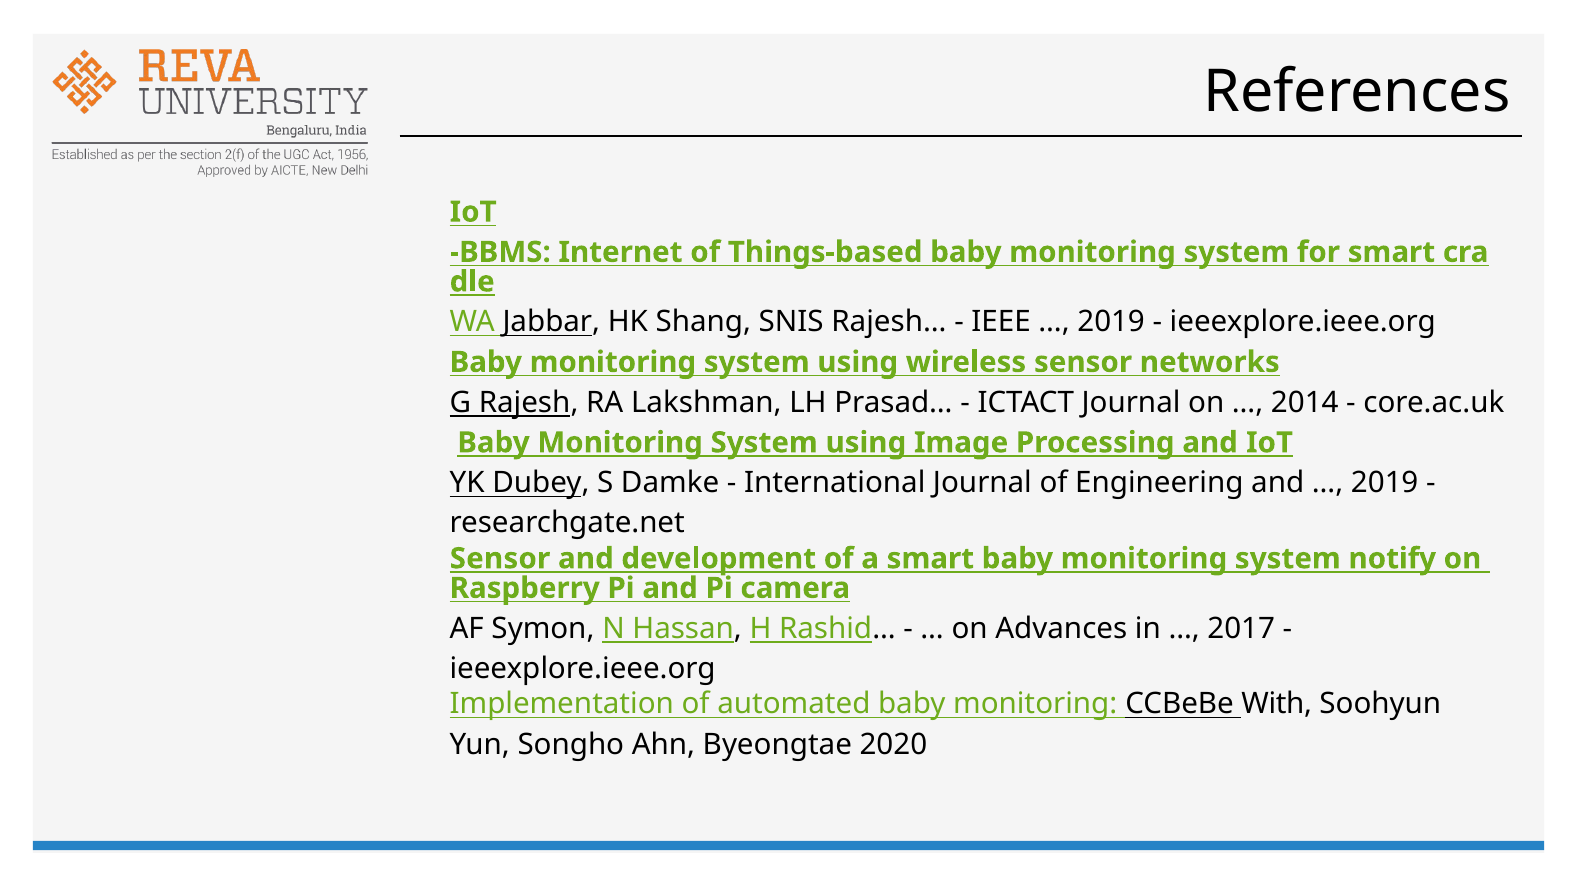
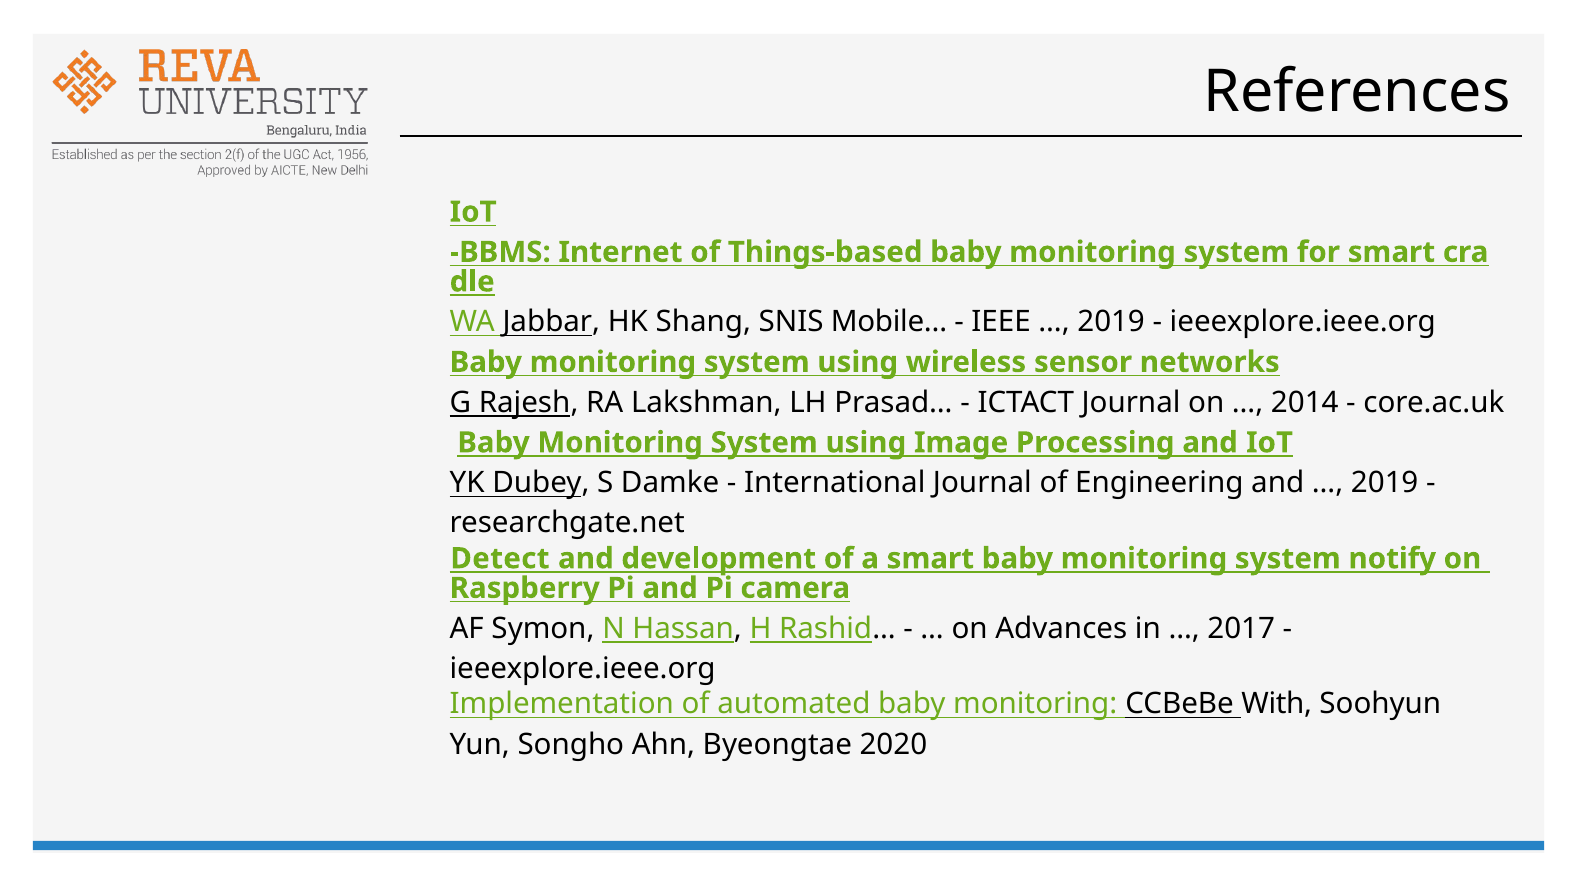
Rajesh…: Rajesh… -> Mobile…
Sensor at (500, 559): Sensor -> Detect
